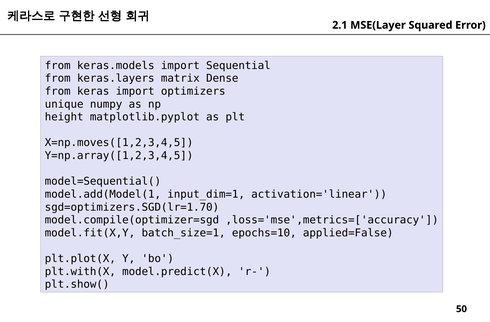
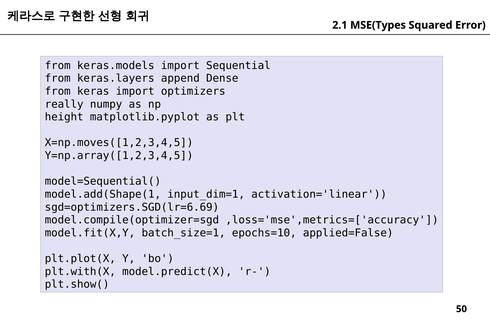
MSE(Layer: MSE(Layer -> MSE(Types
matrix: matrix -> append
unique: unique -> really
model.add(Model(1: model.add(Model(1 -> model.add(Shape(1
sgd=optimizers.SGD(lr=1.70: sgd=optimizers.SGD(lr=1.70 -> sgd=optimizers.SGD(lr=6.69
